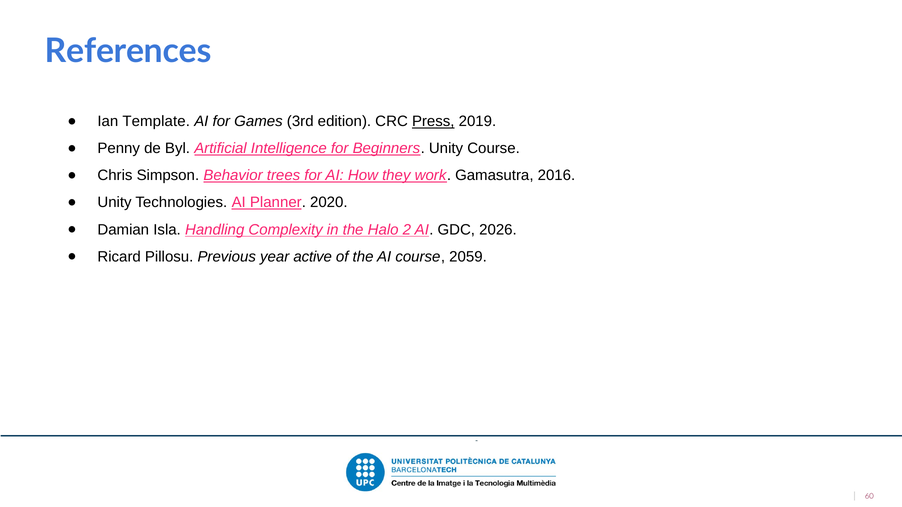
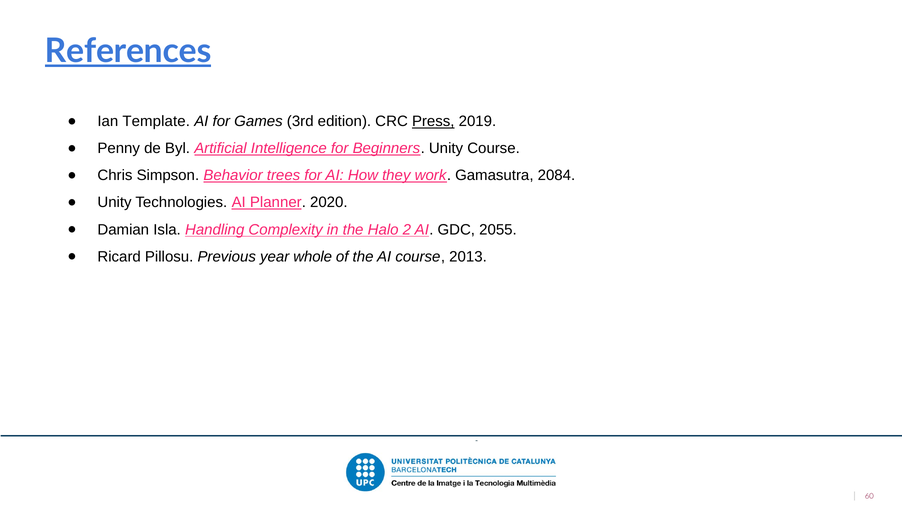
References underline: none -> present
2016: 2016 -> 2084
2026: 2026 -> 2055
active: active -> whole
2059: 2059 -> 2013
